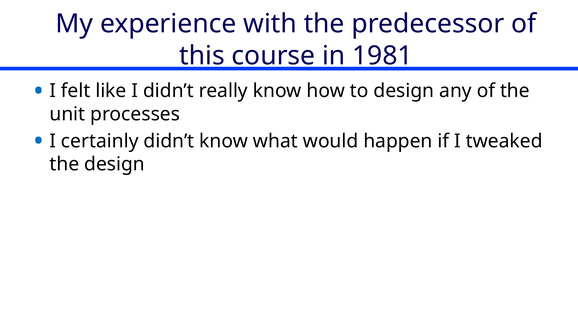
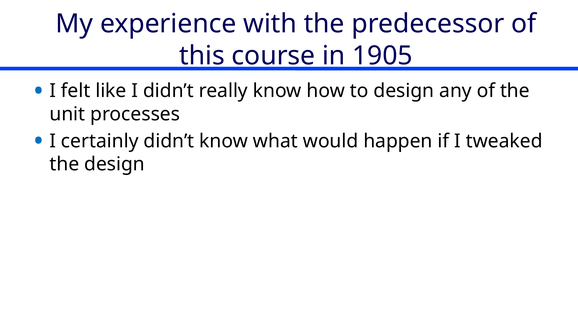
1981: 1981 -> 1905
